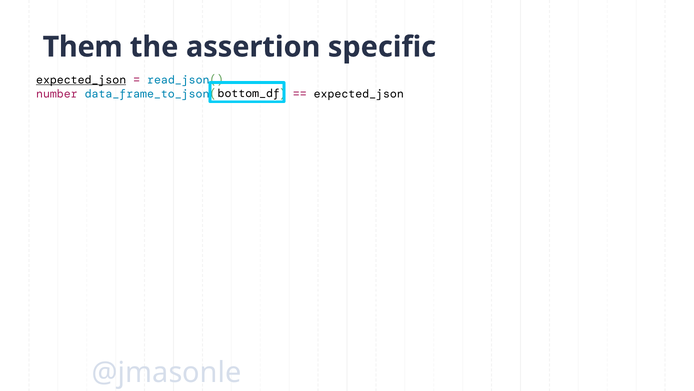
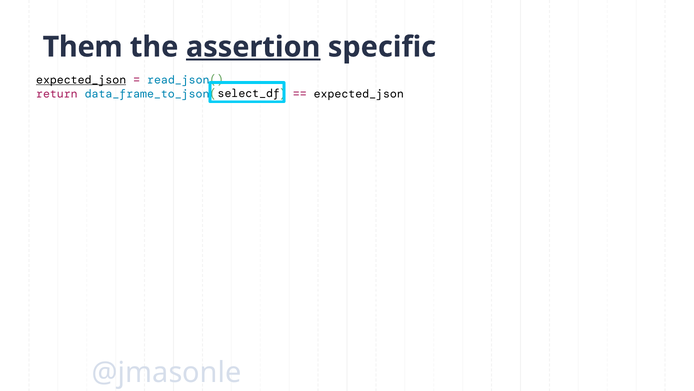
assertion underline: none -> present
bottom_df: bottom_df -> select_df
number: number -> return
